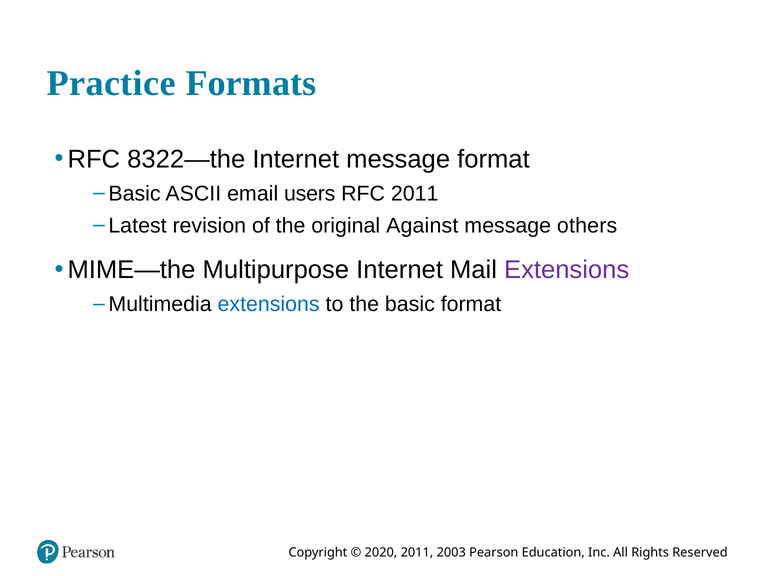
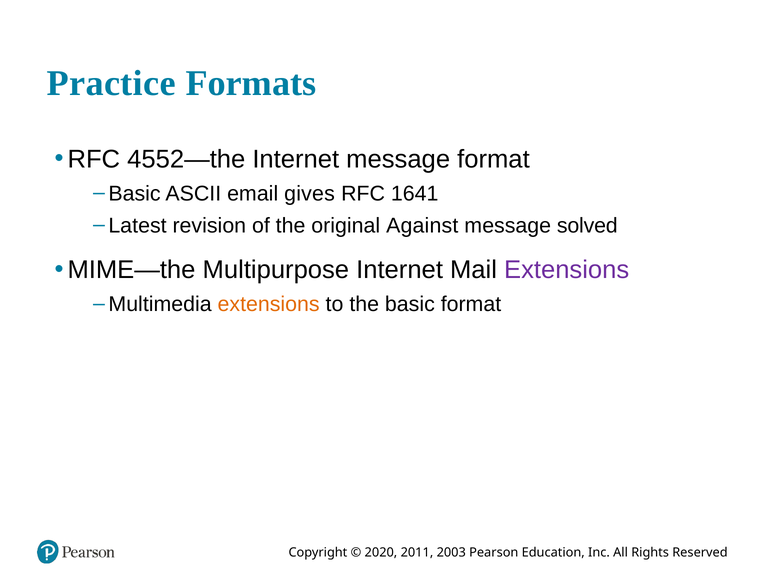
8322—the: 8322—the -> 4552—the
users: users -> gives
RFC 2011: 2011 -> 1641
others: others -> solved
extensions at (269, 304) colour: blue -> orange
